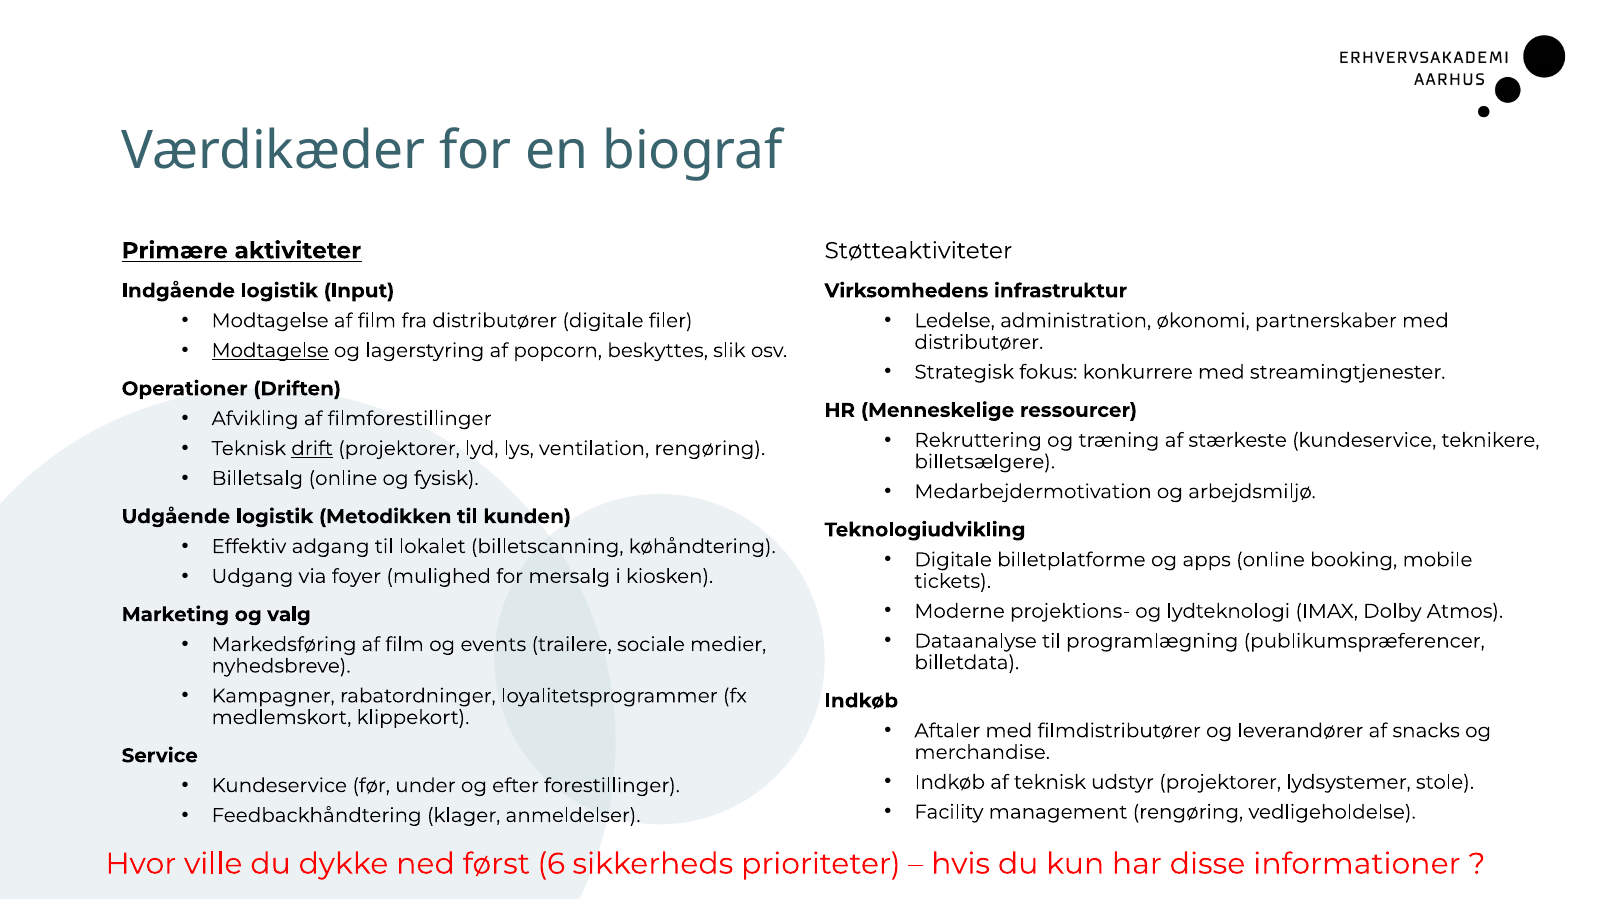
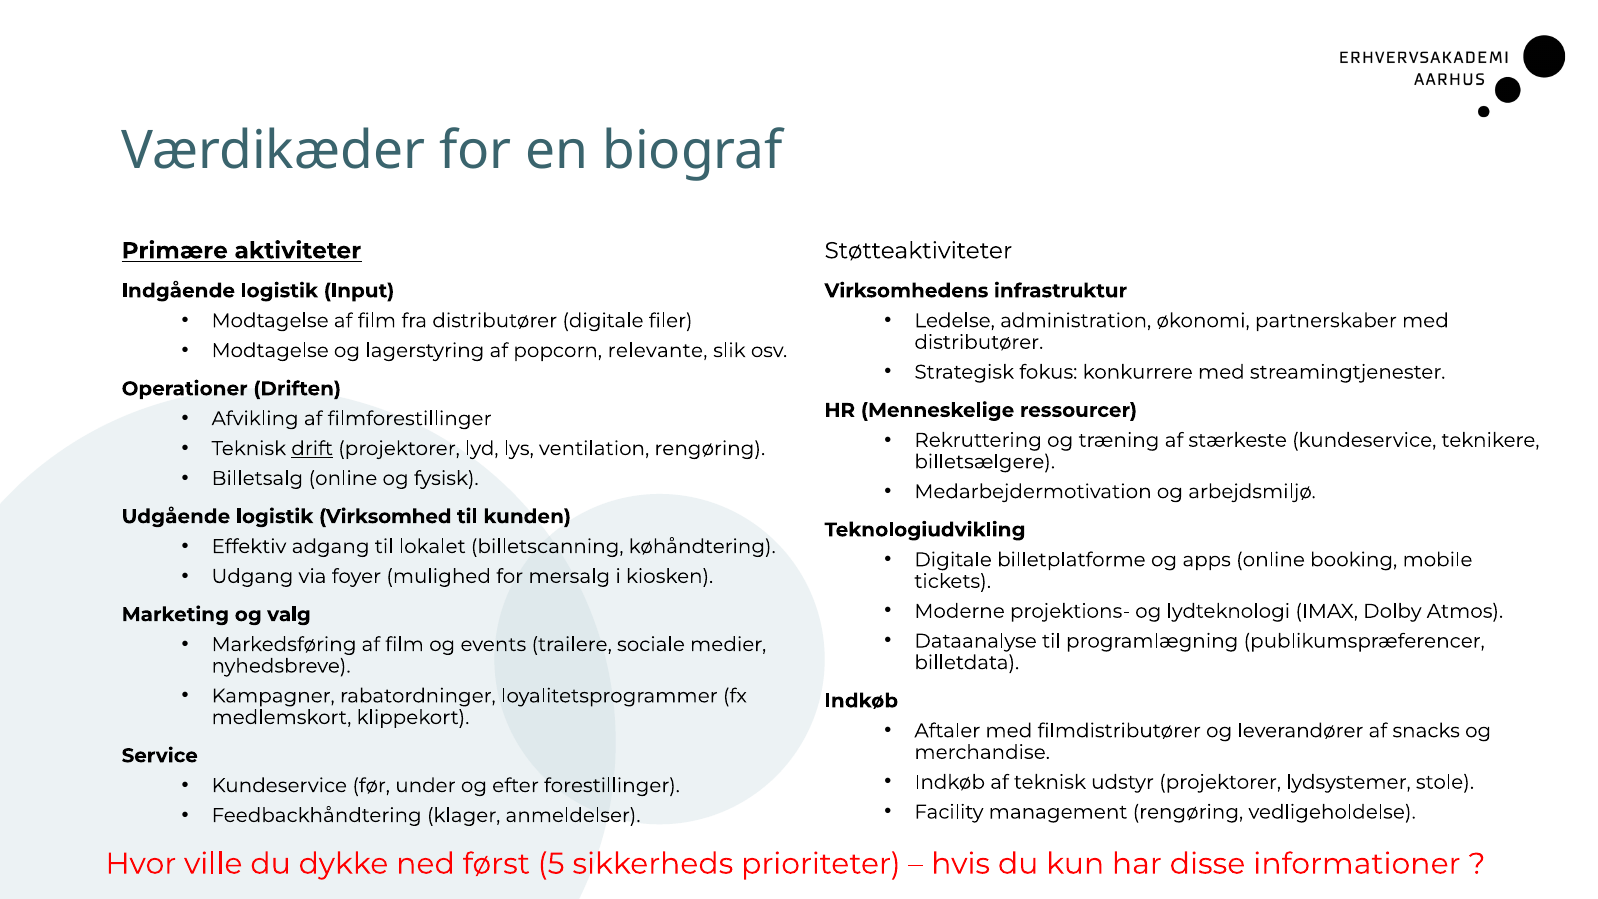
Modtagelse at (270, 351) underline: present -> none
beskyttes: beskyttes -> relevante
Metodikken: Metodikken -> Virksomhed
6: 6 -> 5
